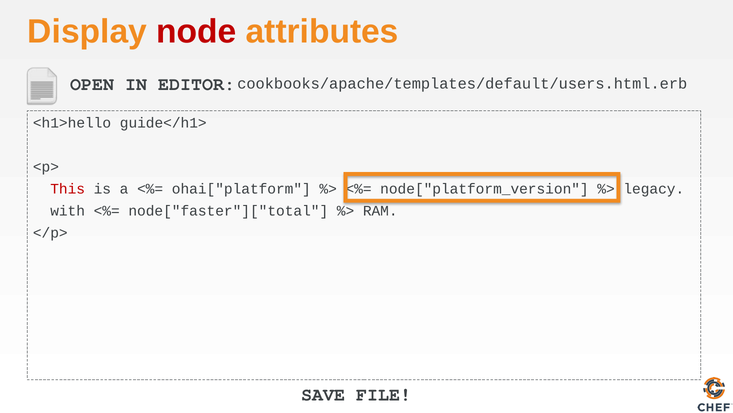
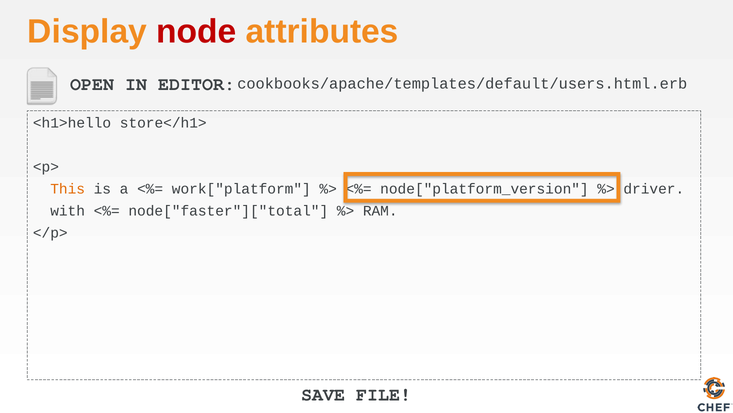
guide</h1>: guide</h1> -> store</h1>
This colour: red -> orange
ohai["platform: ohai["platform -> work["platform
legacy: legacy -> driver
